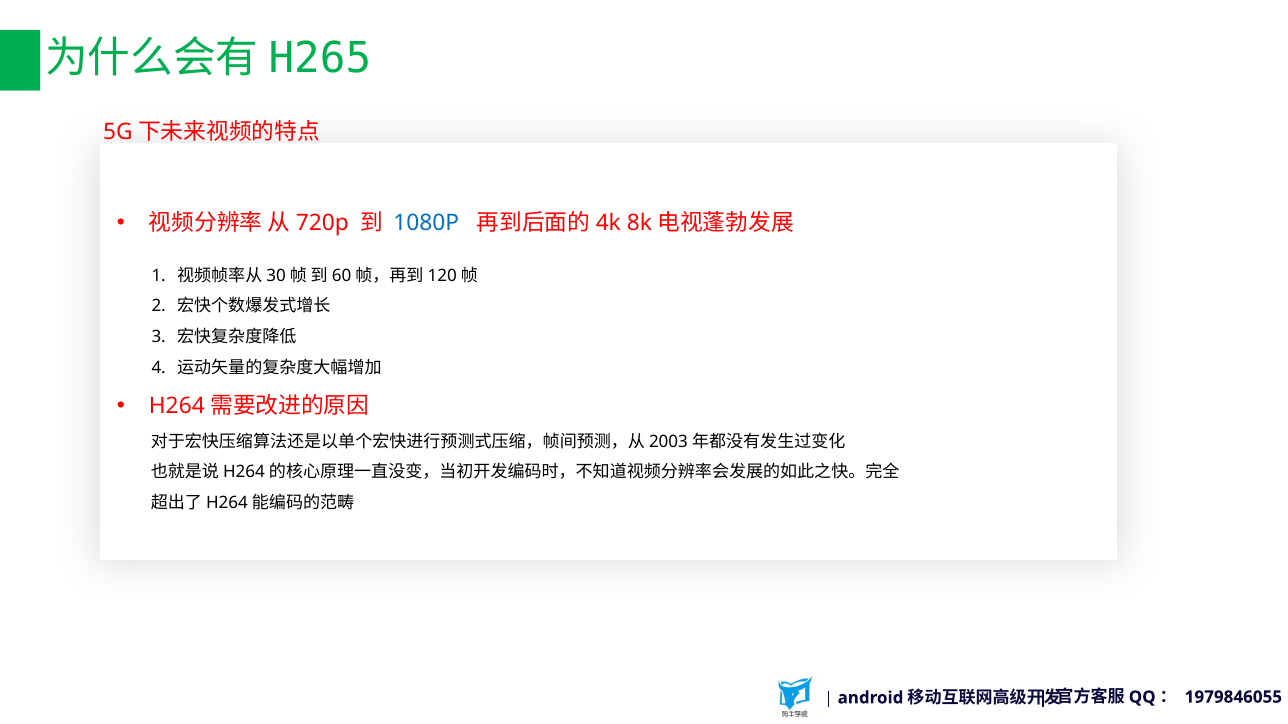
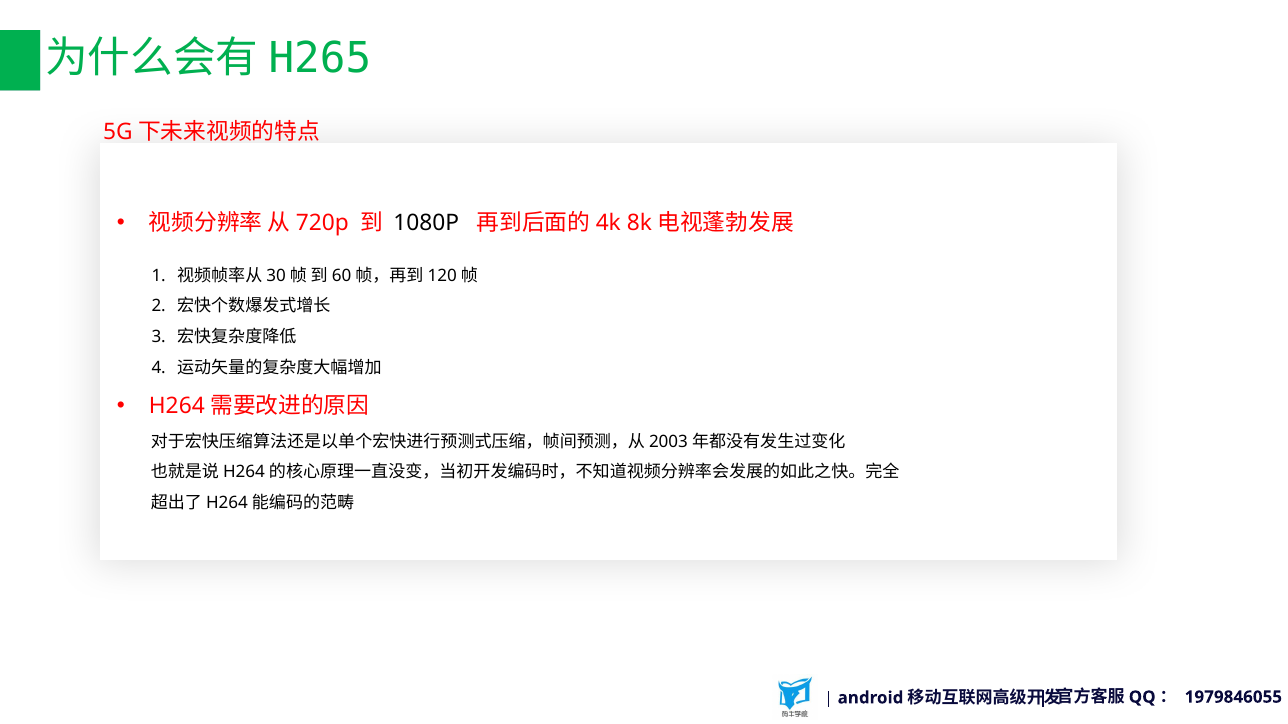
1080P colour: blue -> black
